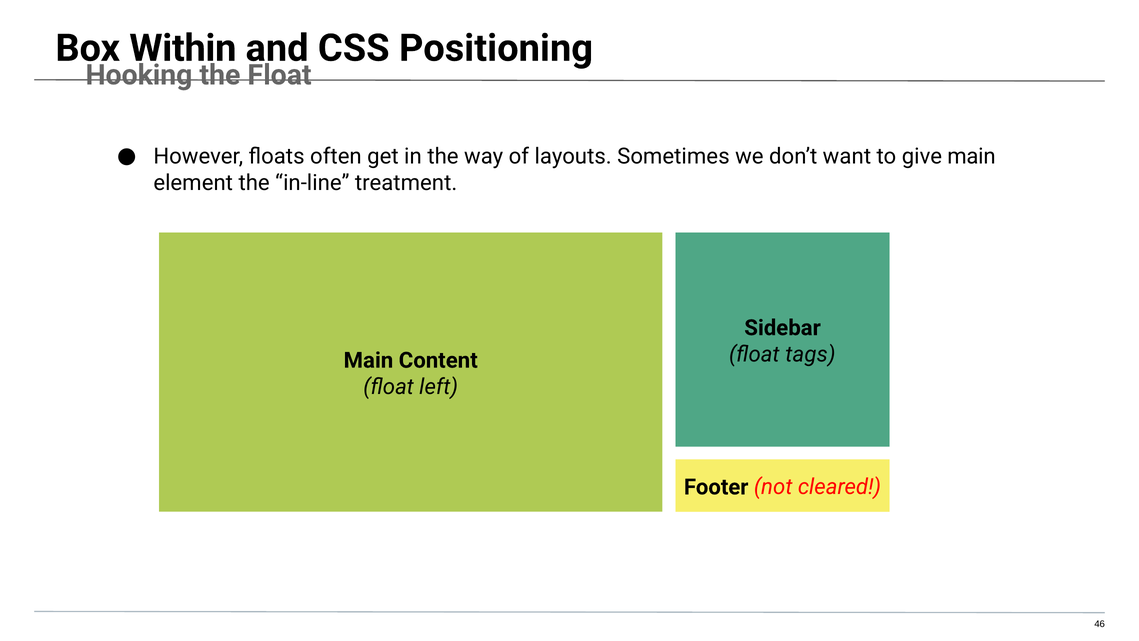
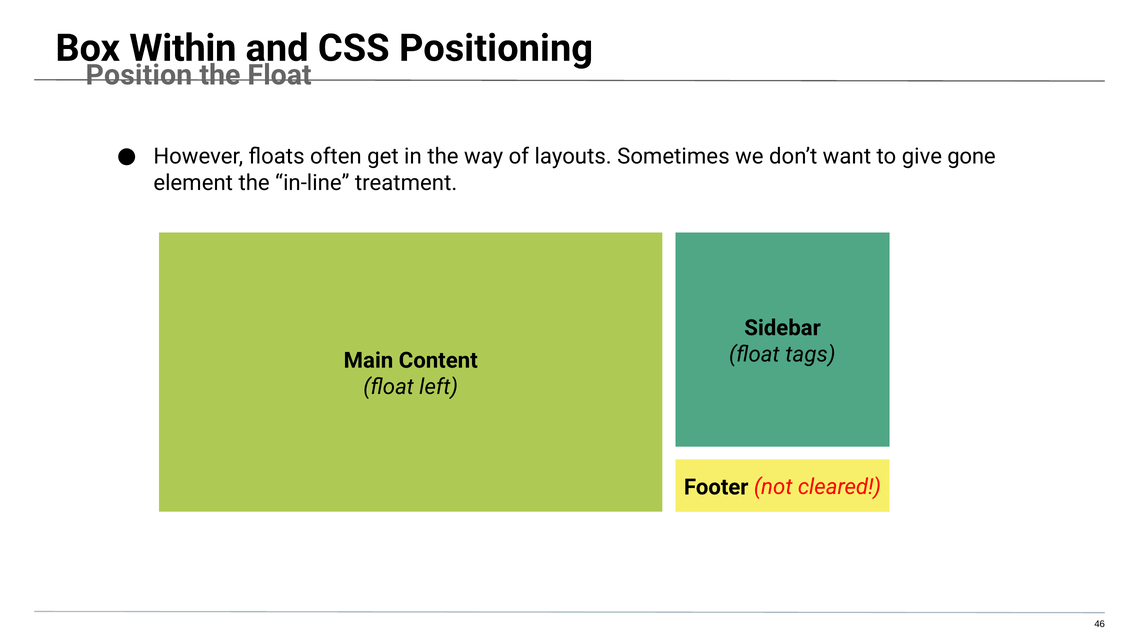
Hooking: Hooking -> Position
give main: main -> gone
